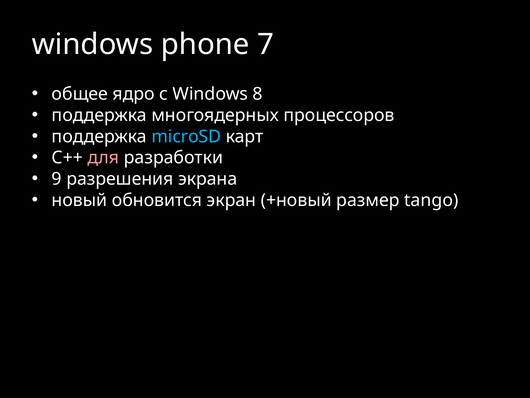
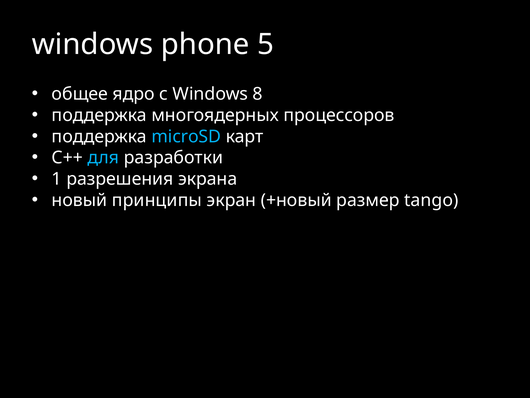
7: 7 -> 5
для colour: pink -> light blue
9: 9 -> 1
обновится: обновится -> принципы
